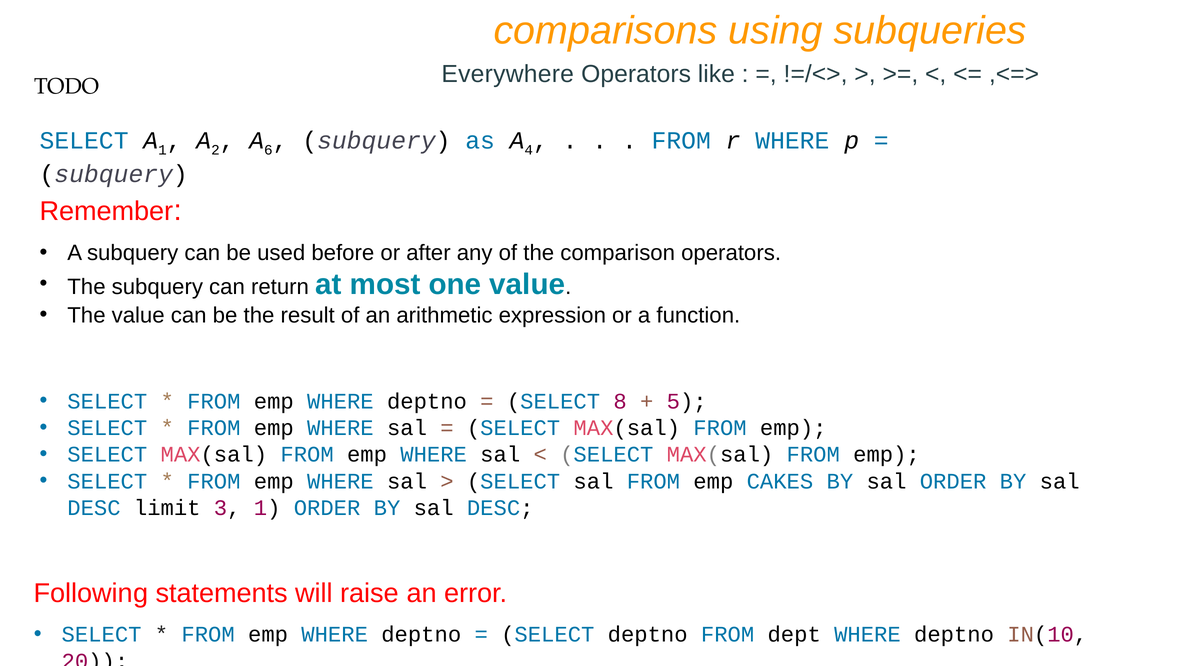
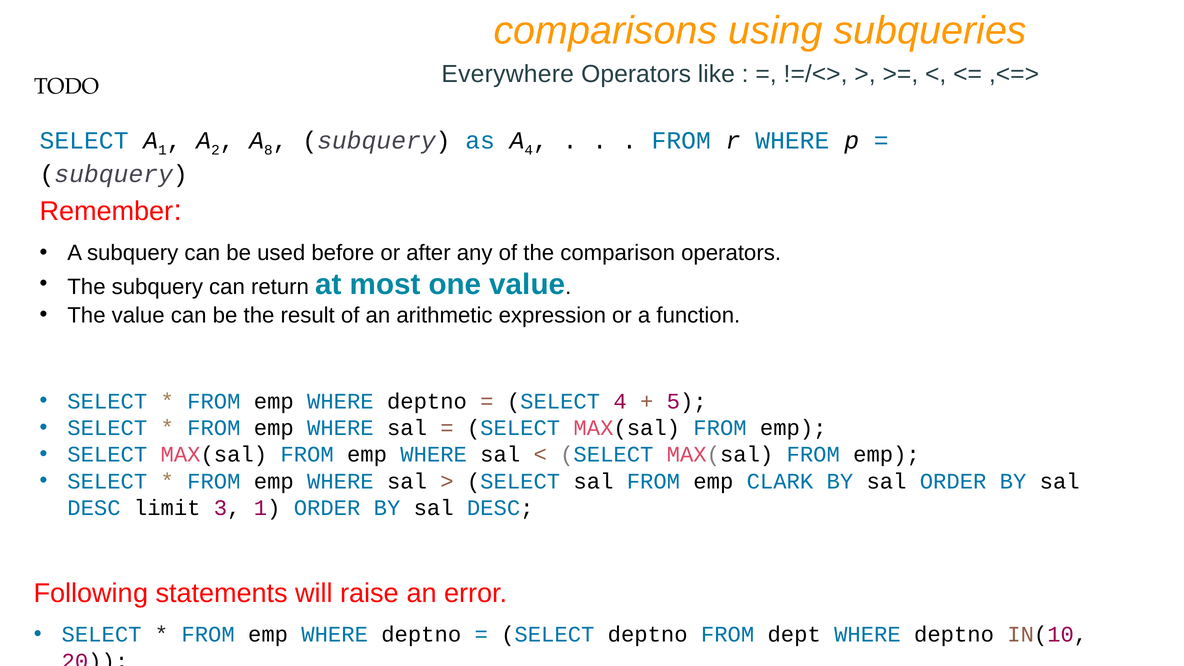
6: 6 -> 8
SELECT 8: 8 -> 4
CAKES: CAKES -> CLARK
